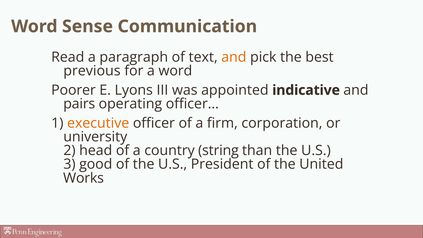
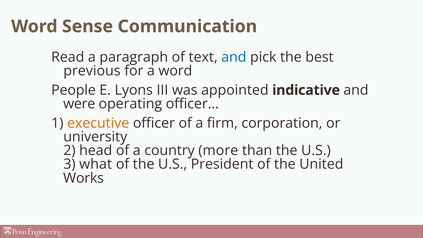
and at (234, 57) colour: orange -> blue
Poorer: Poorer -> People
pairs: pairs -> were
string: string -> more
good: good -> what
